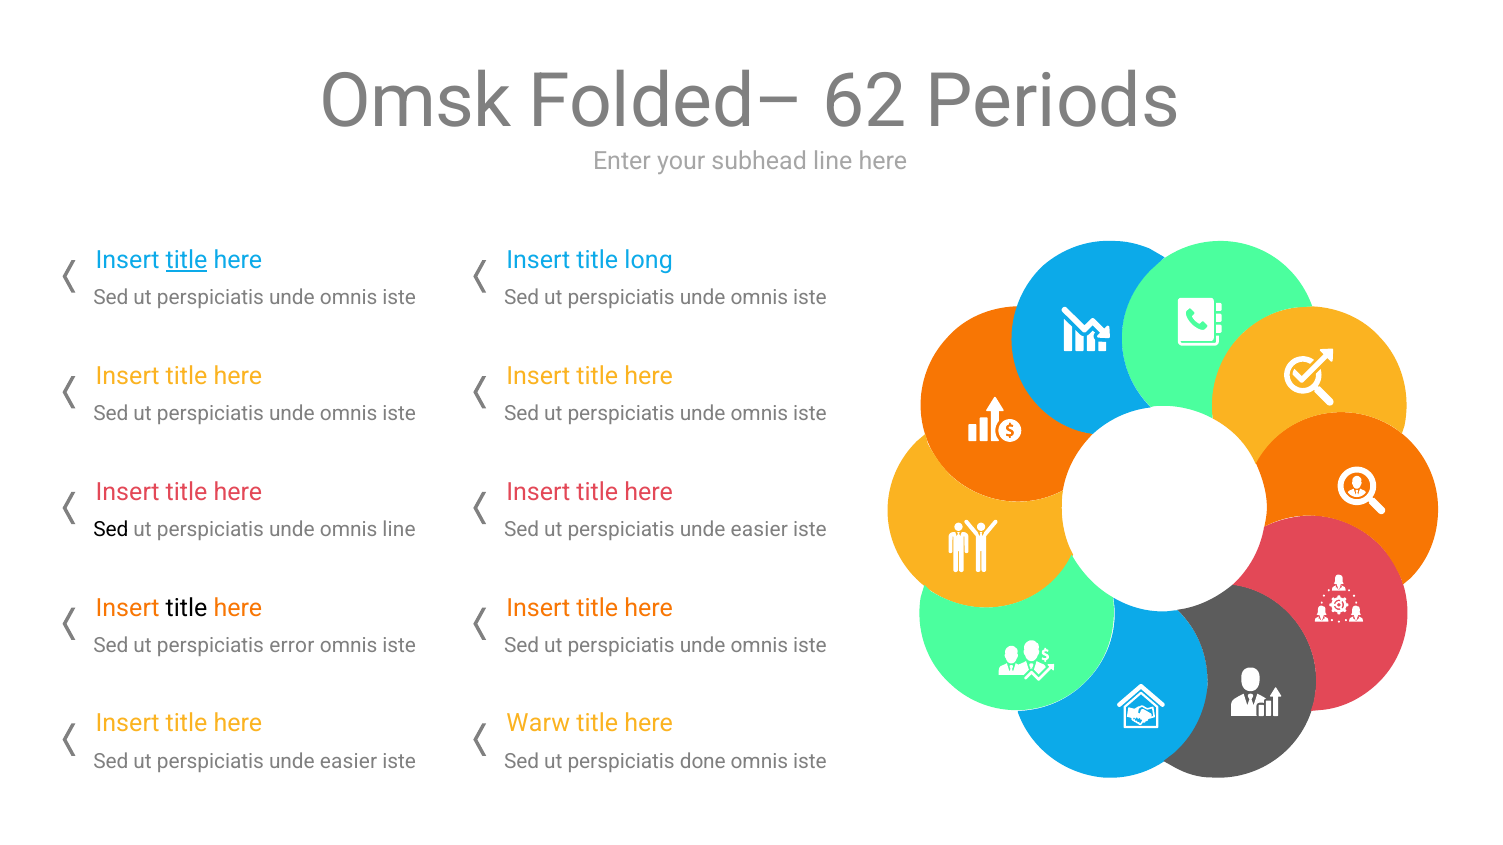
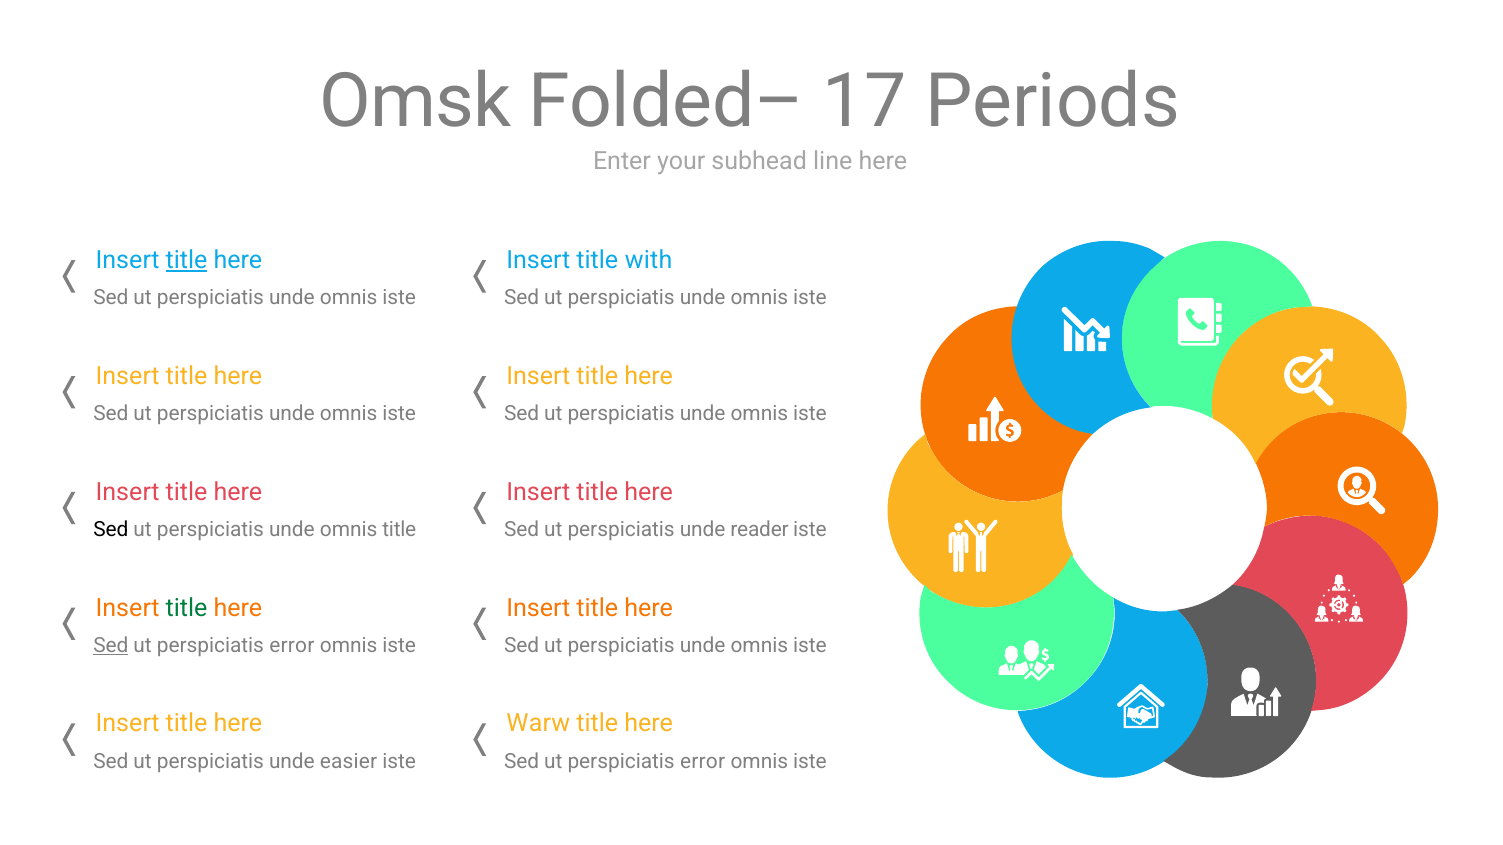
62: 62 -> 17
long: long -> with
omnis line: line -> title
easier at (759, 530): easier -> reader
title at (187, 608) colour: black -> green
Sed at (111, 646) underline: none -> present
done at (703, 762): done -> error
